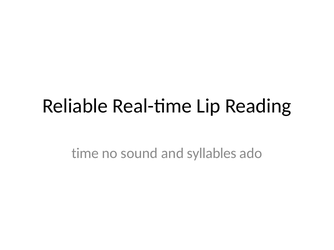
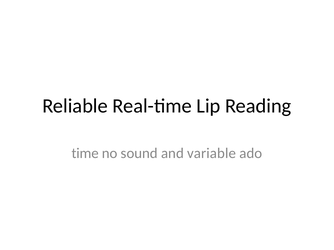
syllables: syllables -> variable
